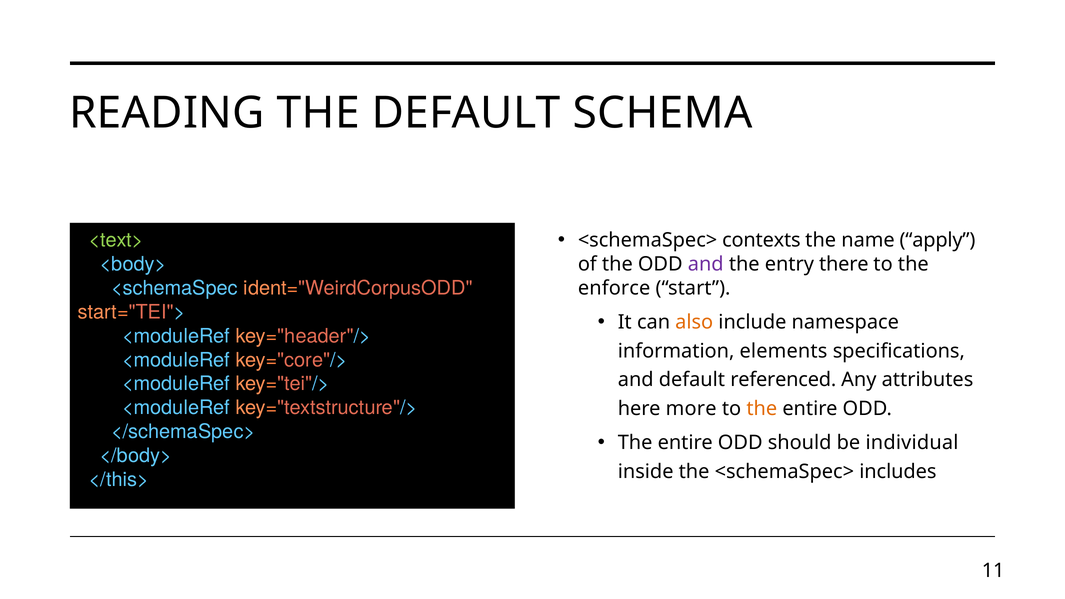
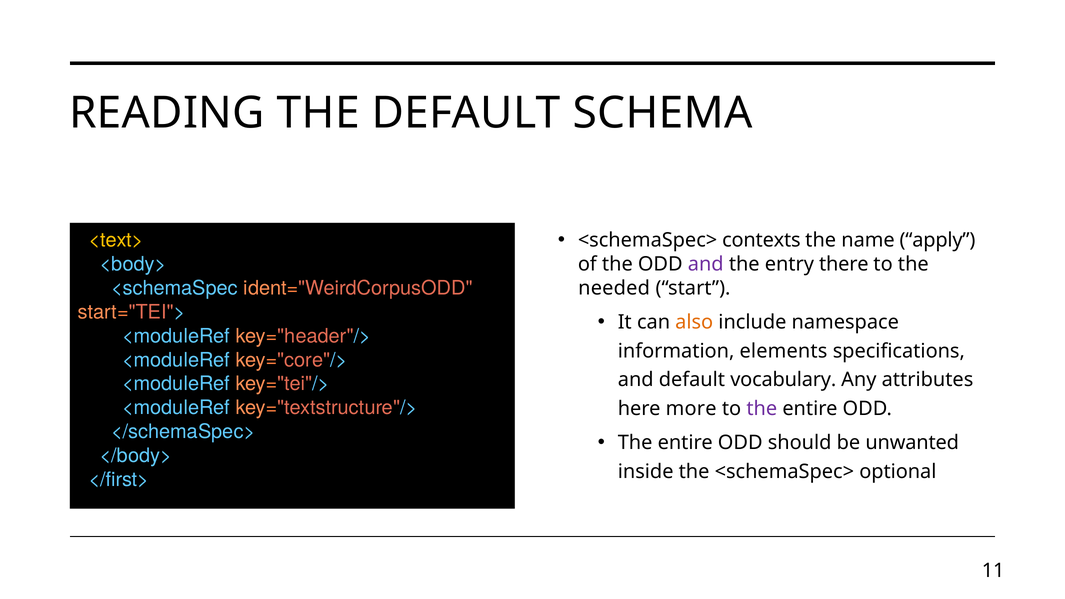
<text> colour: light green -> yellow
enforce: enforce -> needed
referenced: referenced -> vocabulary
the at (762, 409) colour: orange -> purple
individual: individual -> unwanted
includes: includes -> optional
</this>: </this> -> </first>
